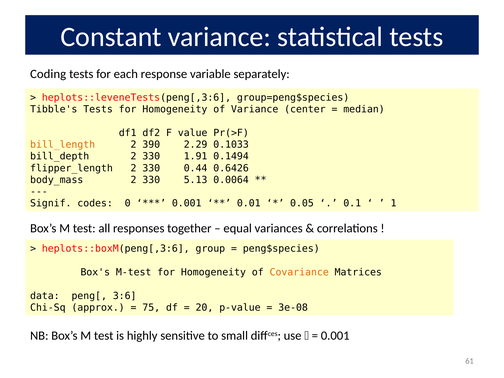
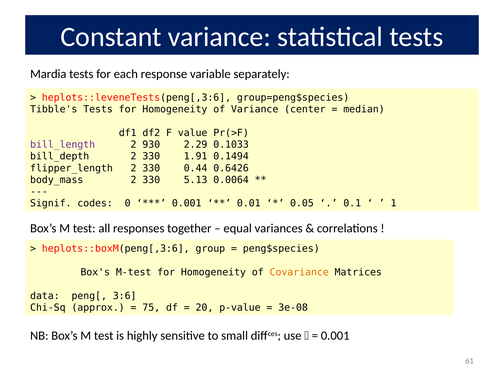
Coding: Coding -> Mardia
bill_length colour: orange -> purple
390: 390 -> 930
